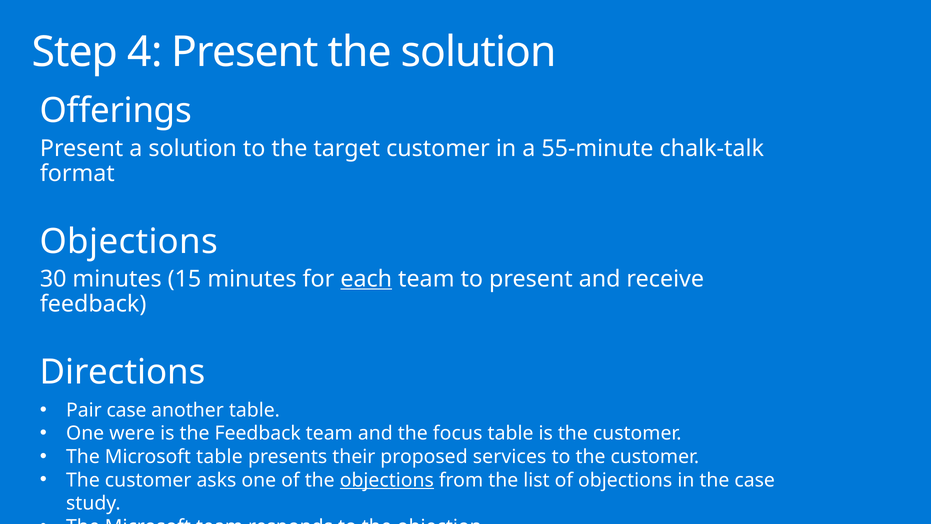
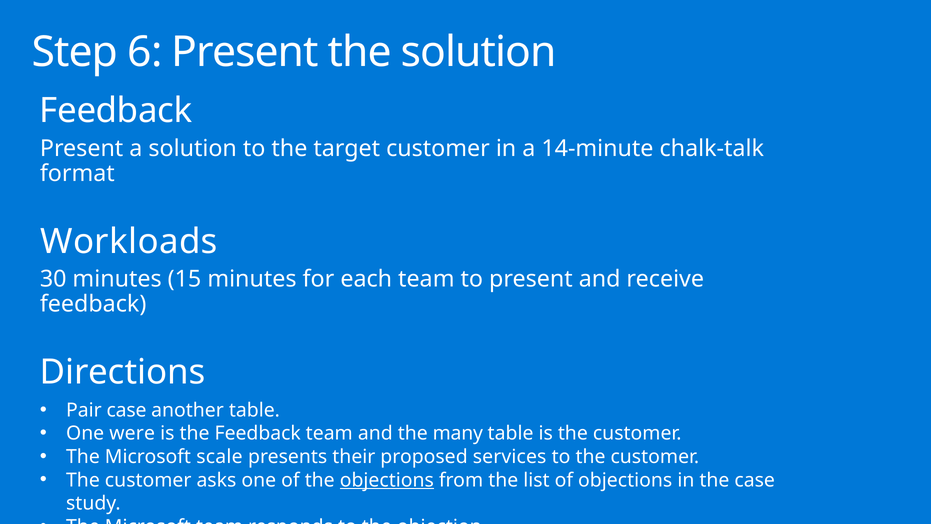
4: 4 -> 6
Offerings at (116, 111): Offerings -> Feedback
55-minute: 55-minute -> 14-minute
Objections at (129, 241): Objections -> Workloads
each underline: present -> none
focus: focus -> many
Microsoft table: table -> scale
